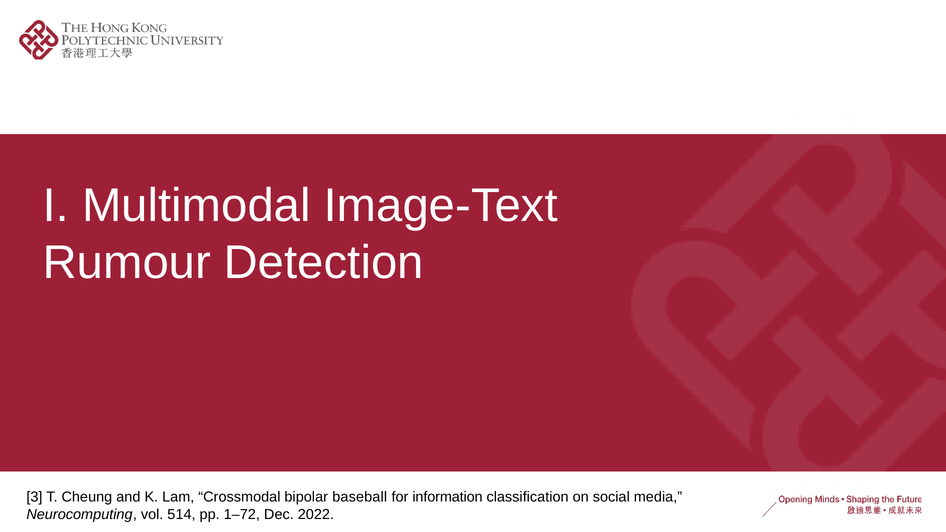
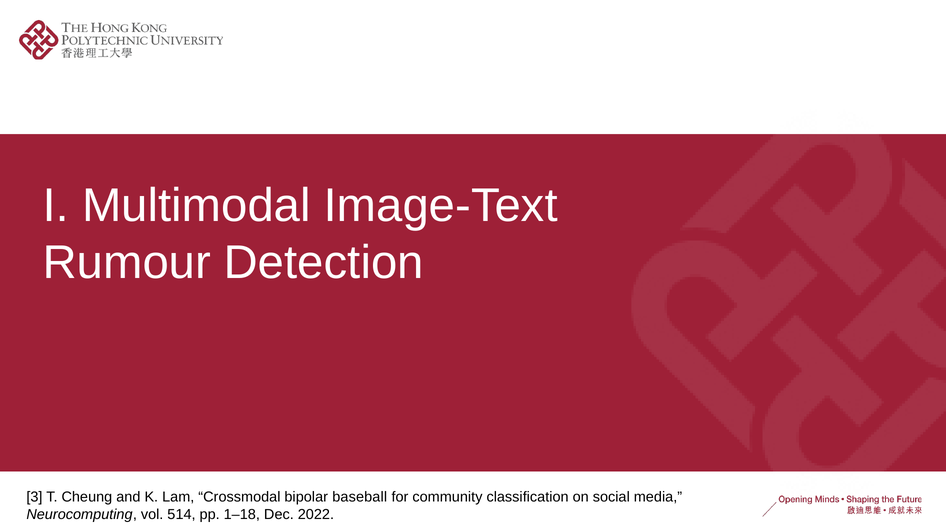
information: information -> community
1–72: 1–72 -> 1–18
